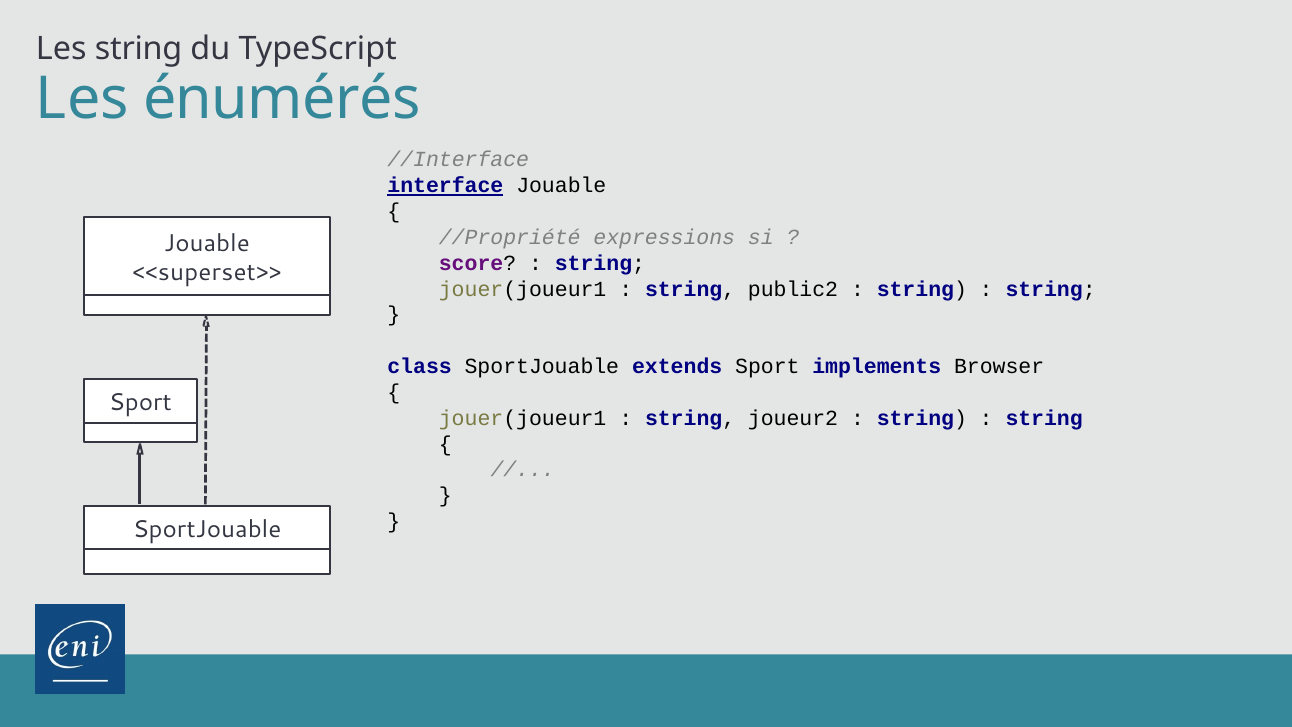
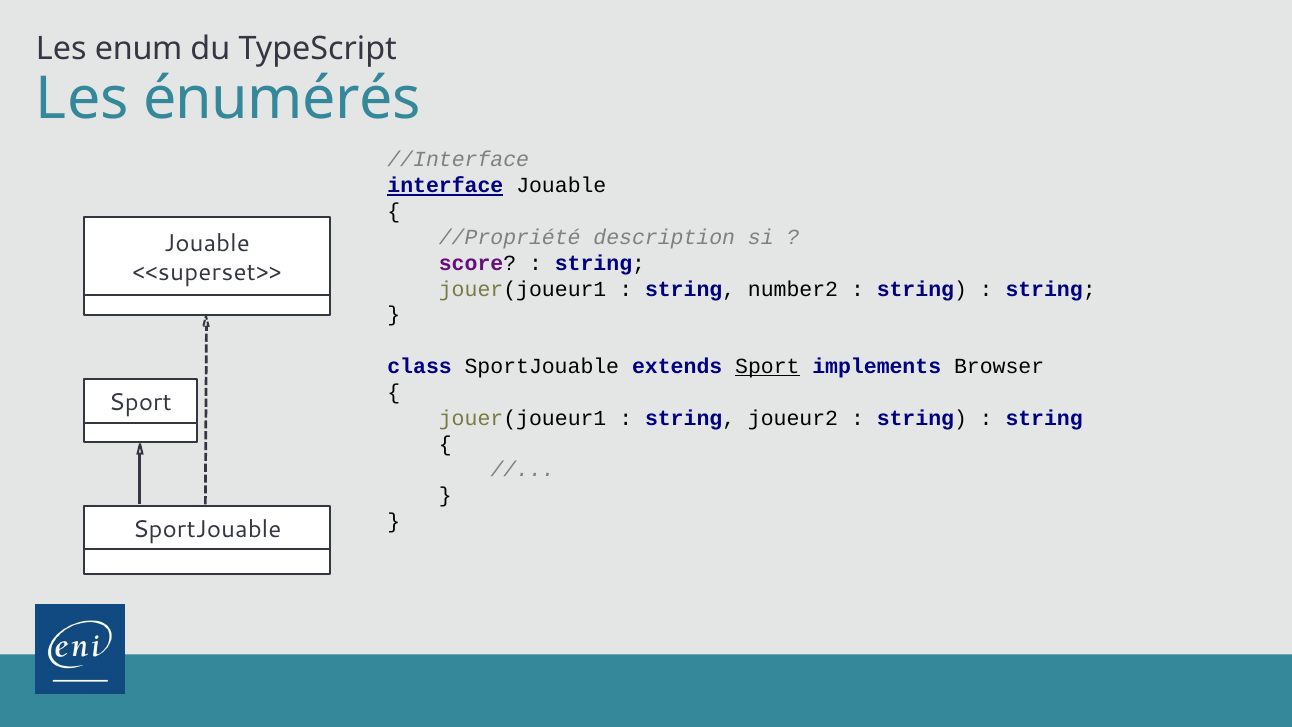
Les string: string -> enum
expressions: expressions -> description
public2: public2 -> number2
Sport at (767, 366) underline: none -> present
